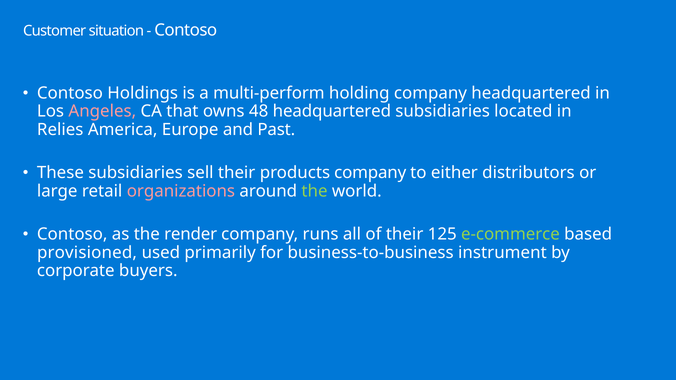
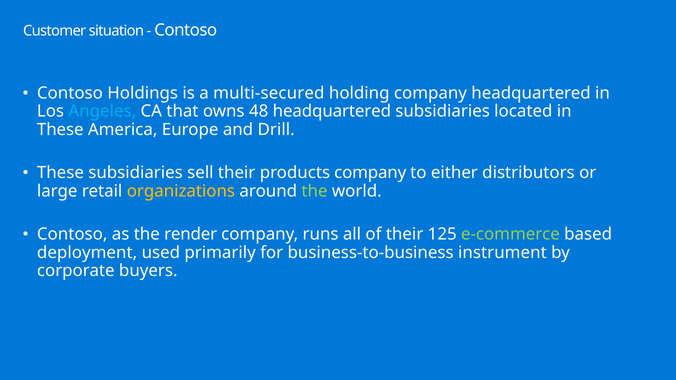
multi-perform: multi-perform -> multi-secured
Angeles colour: pink -> light blue
Relies at (60, 130): Relies -> These
Past: Past -> Drill
organizations colour: pink -> yellow
provisioned: provisioned -> deployment
